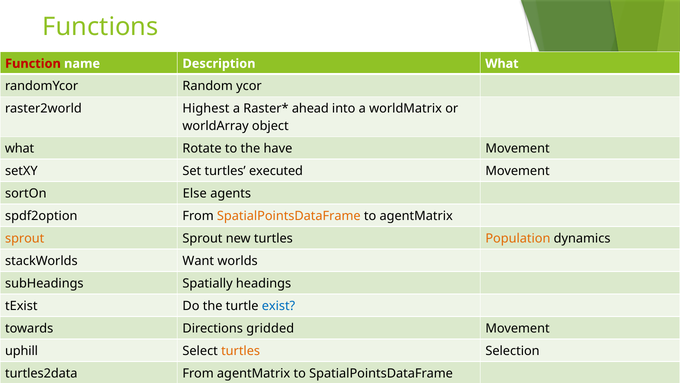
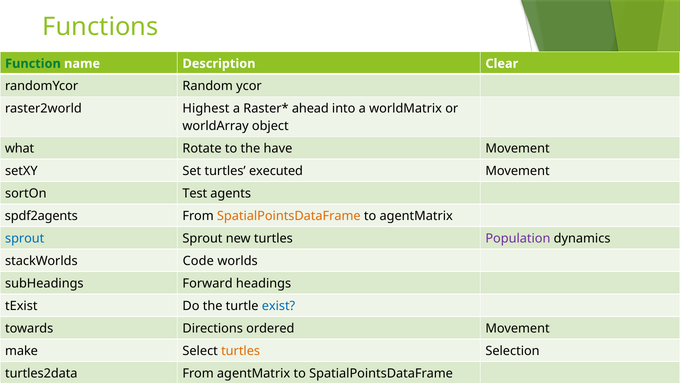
Function colour: red -> green
Description What: What -> Clear
Else: Else -> Test
spdf2option: spdf2option -> spdf2agents
sprout at (25, 238) colour: orange -> blue
Population colour: orange -> purple
Want: Want -> Code
Spatially: Spatially -> Forward
gridded: gridded -> ordered
uphill: uphill -> make
